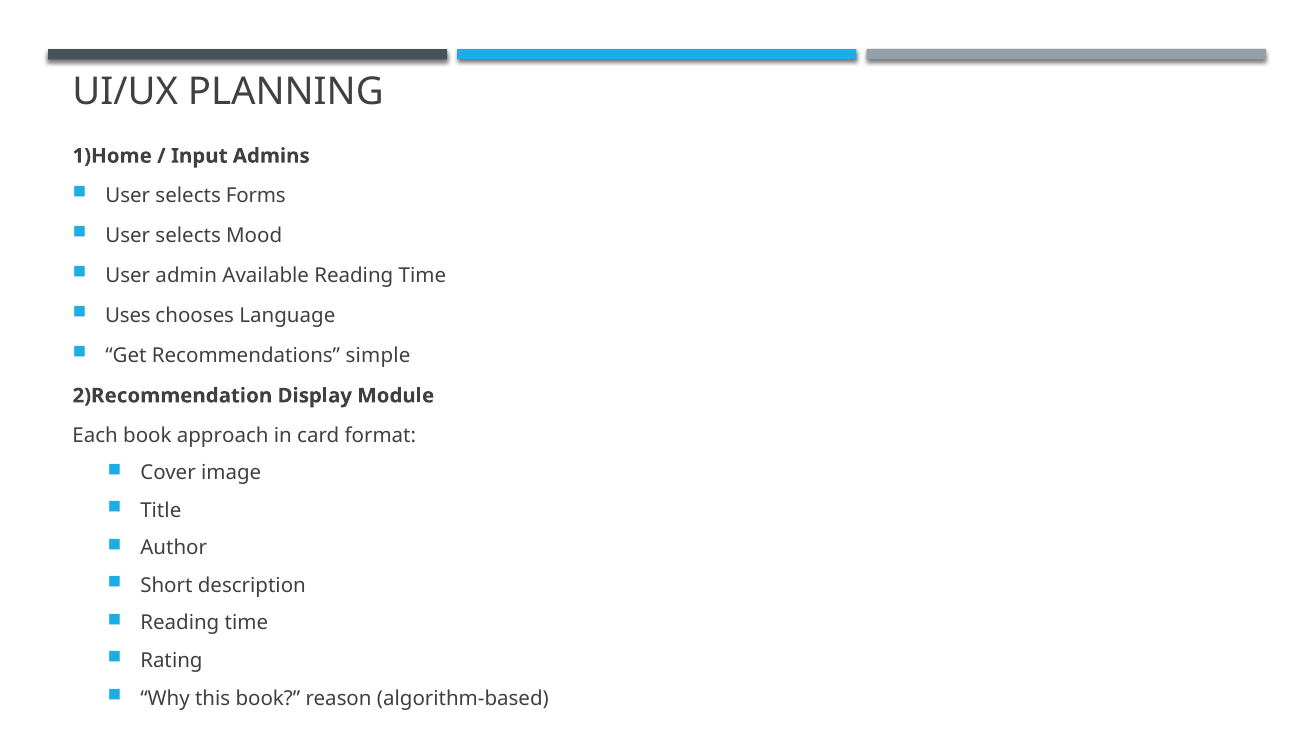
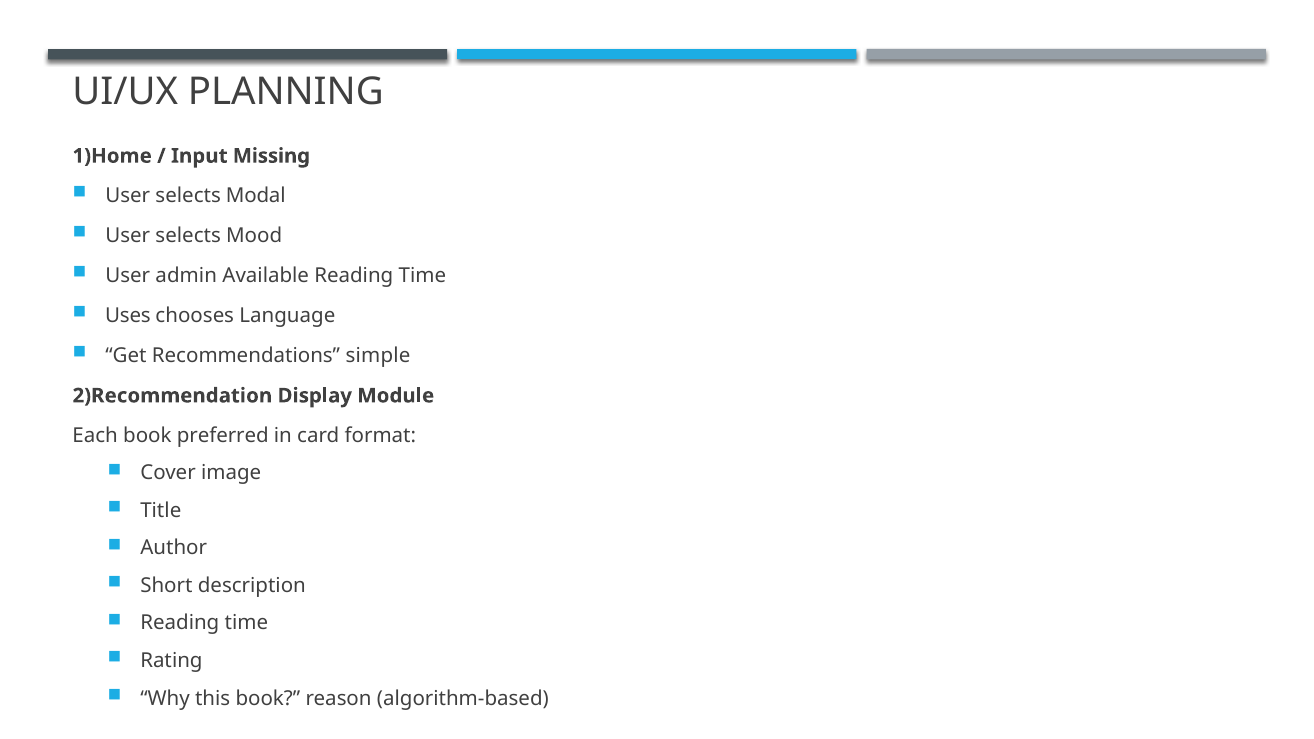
Admins: Admins -> Missing
Forms: Forms -> Modal
approach: approach -> preferred
